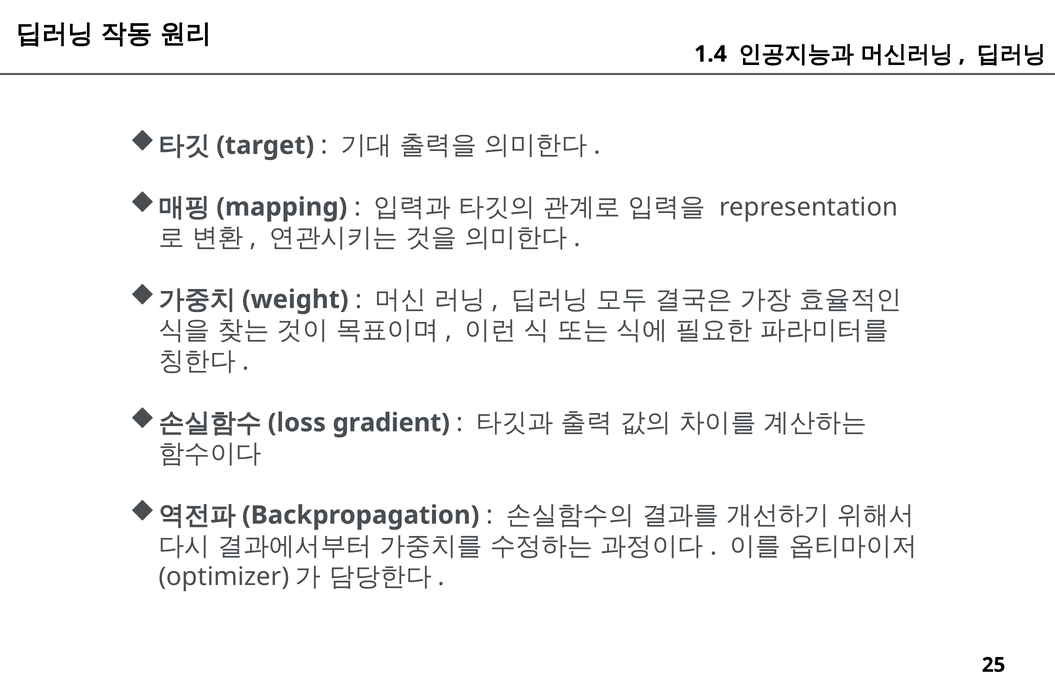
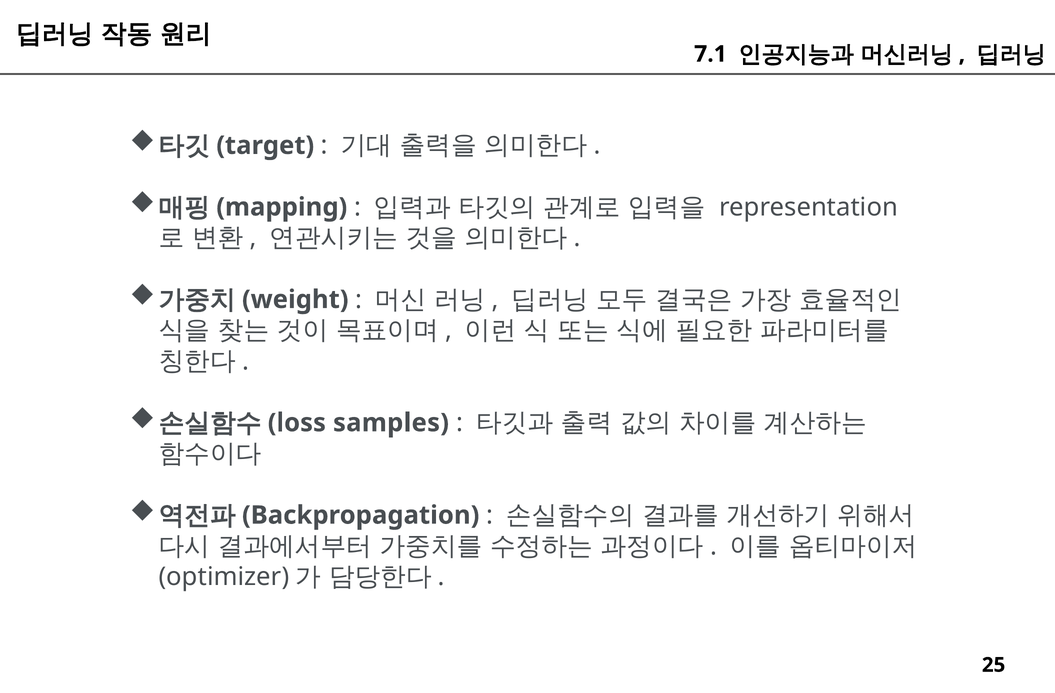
1.4: 1.4 -> 7.1
gradient: gradient -> samples
